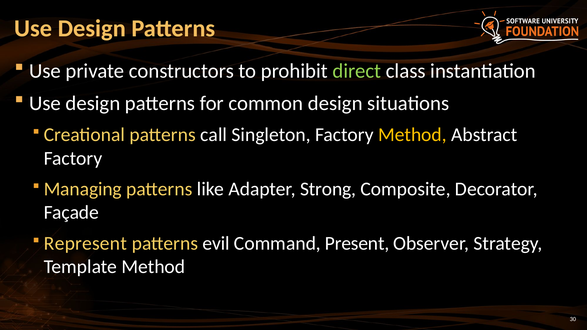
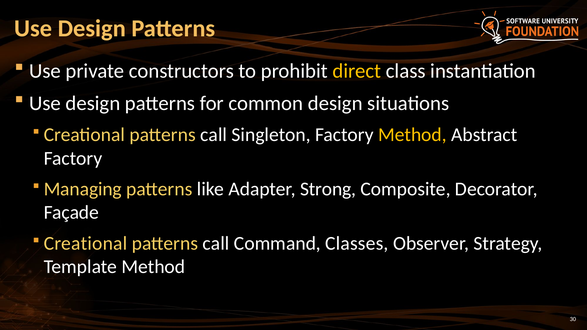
direct colour: light green -> yellow
Represent at (85, 244): Represent -> Creational
evil at (216, 244): evil -> call
Present: Present -> Classes
